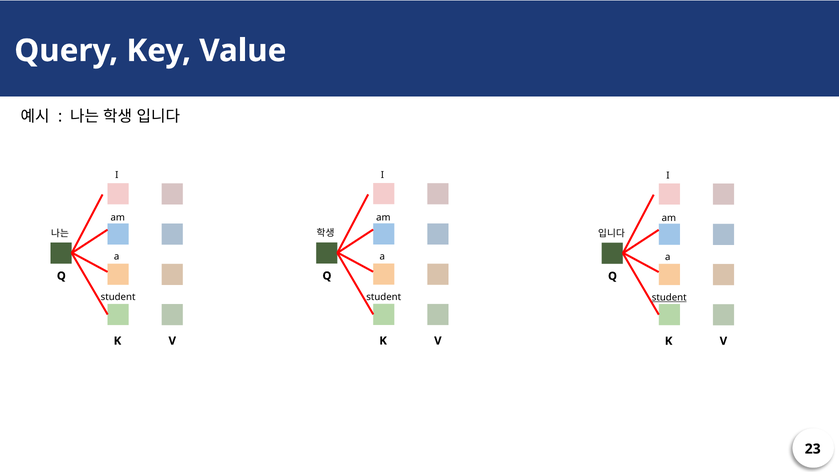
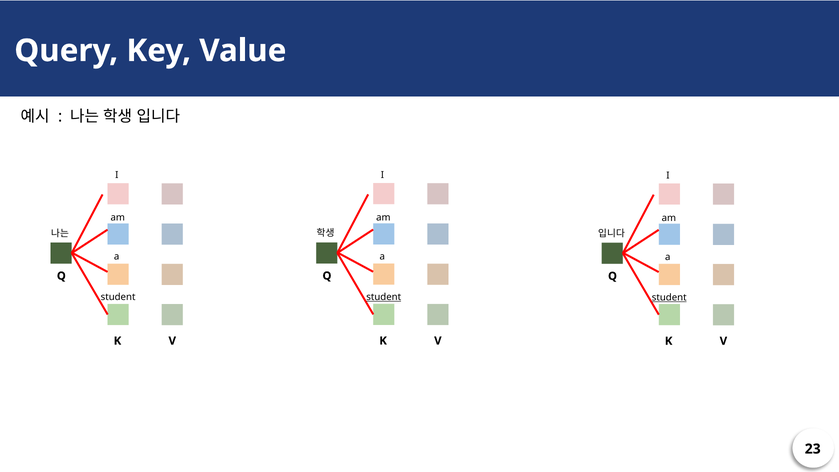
student at (384, 297) underline: none -> present
